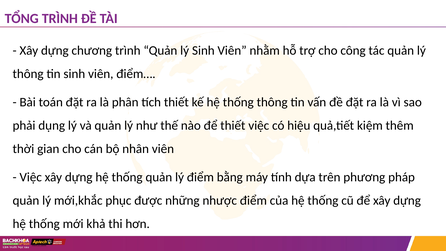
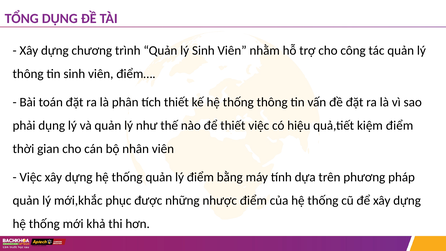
TỔNG TRÌNH: TRÌNH -> DỤNG
kiệm thêm: thêm -> điểm
